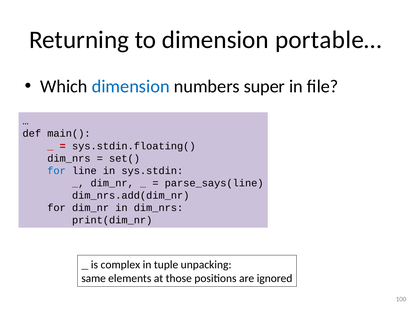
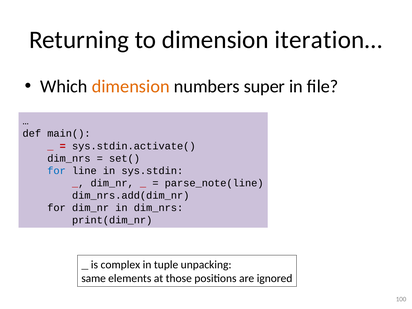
portable…: portable… -> iteration…
dimension at (131, 86) colour: blue -> orange
sys.stdin.floating(: sys.stdin.floating( -> sys.stdin.activate(
parse_says(line: parse_says(line -> parse_note(line
